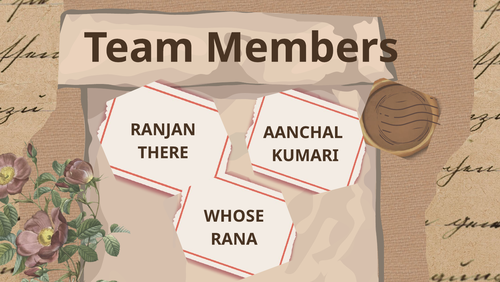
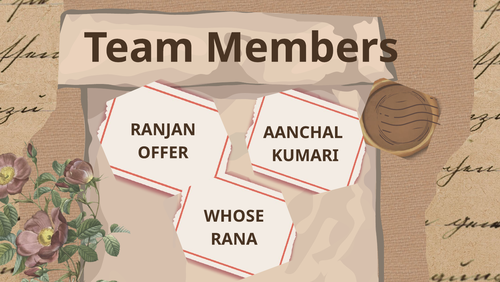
THERE: THERE -> OFFER
